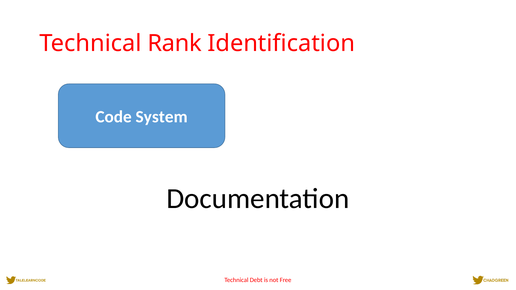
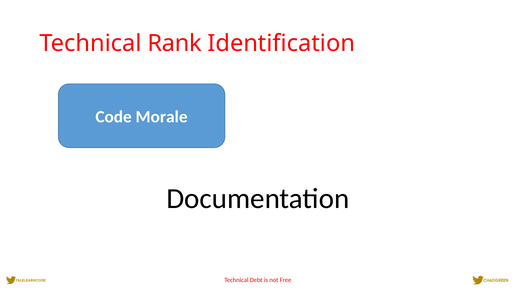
System: System -> Morale
